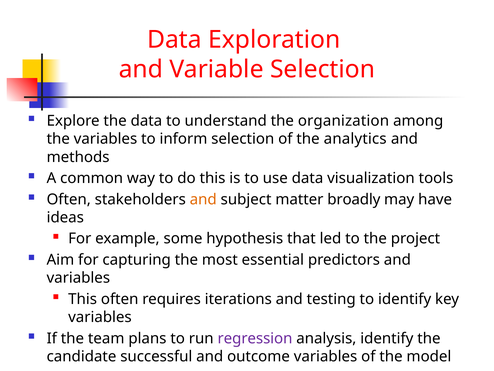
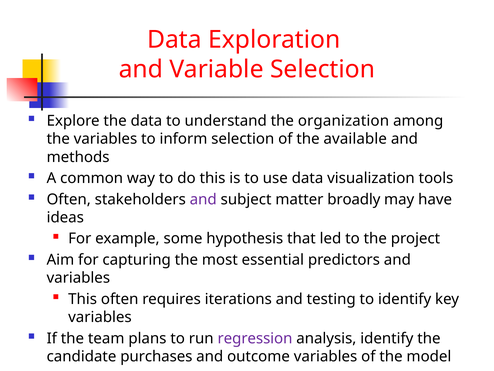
analytics: analytics -> available
and at (203, 199) colour: orange -> purple
successful: successful -> purchases
